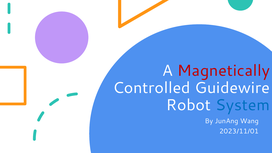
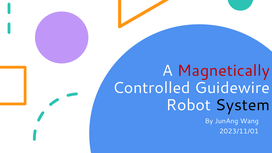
System colour: blue -> black
